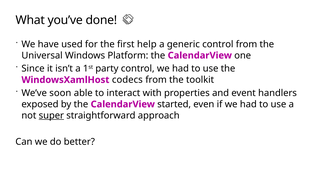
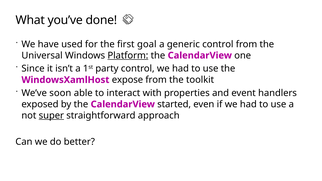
help: help -> goal
Platform underline: none -> present
codecs: codecs -> expose
